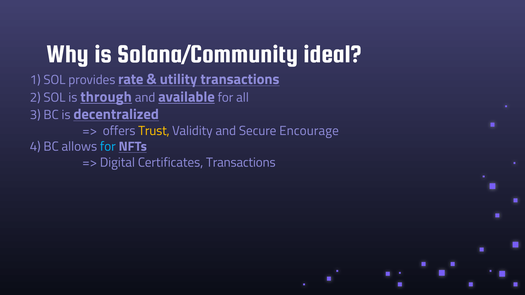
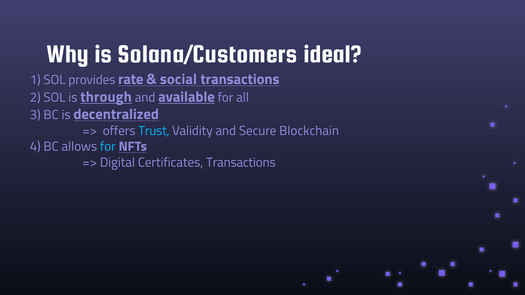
Solana/Community: Solana/Community -> Solana/Customers
utility: utility -> social
Trust colour: yellow -> light blue
Encourage: Encourage -> Blockchain
